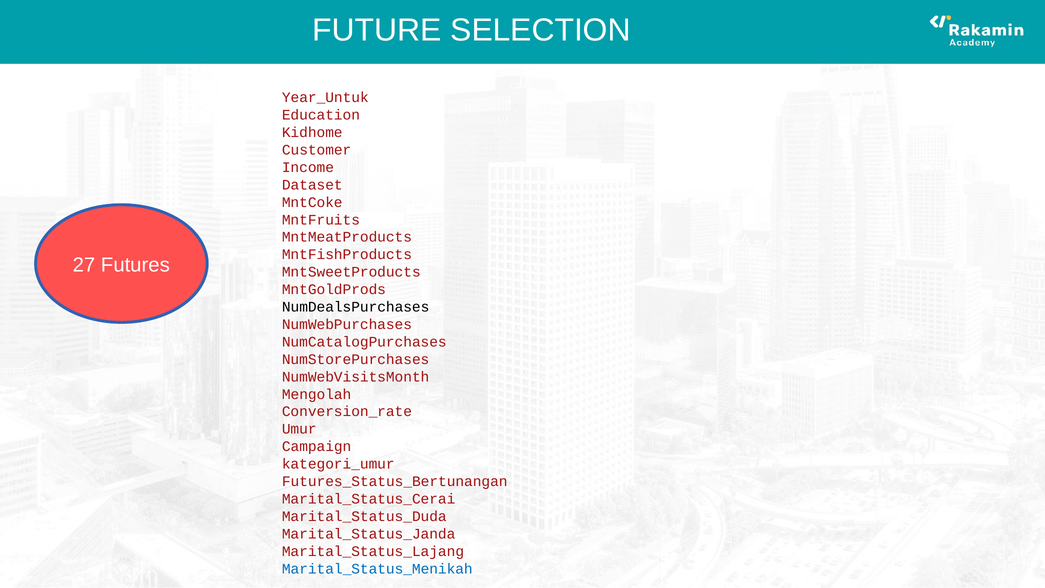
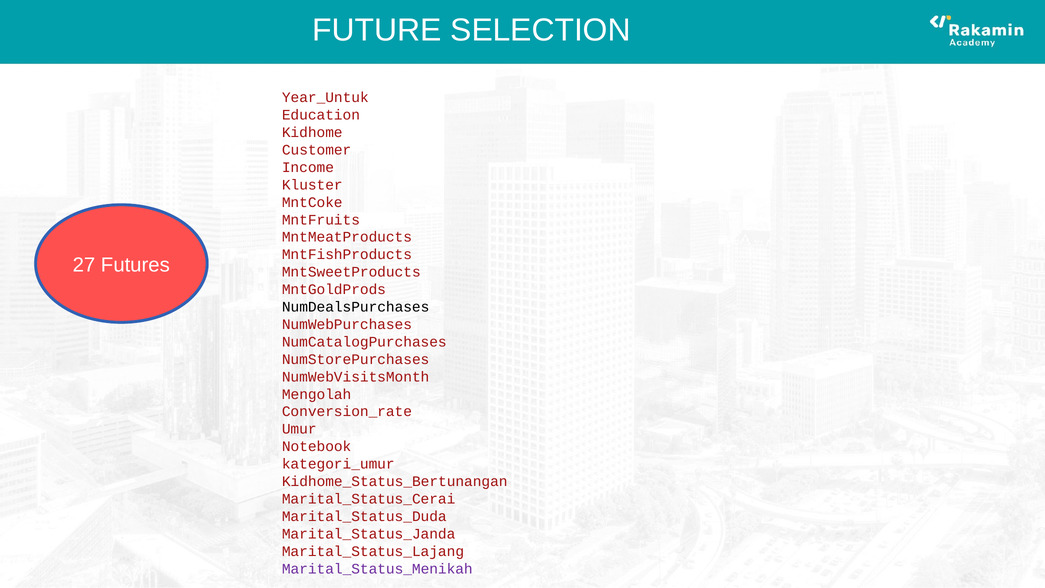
Dataset: Dataset -> Kluster
Campaign: Campaign -> Notebook
Futures_Status_Bertunangan: Futures_Status_Bertunangan -> Kidhome_Status_Bertunangan
Marital_Status_Menikah colour: blue -> purple
